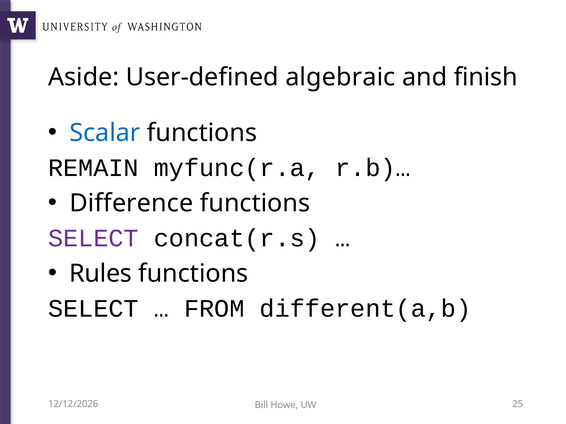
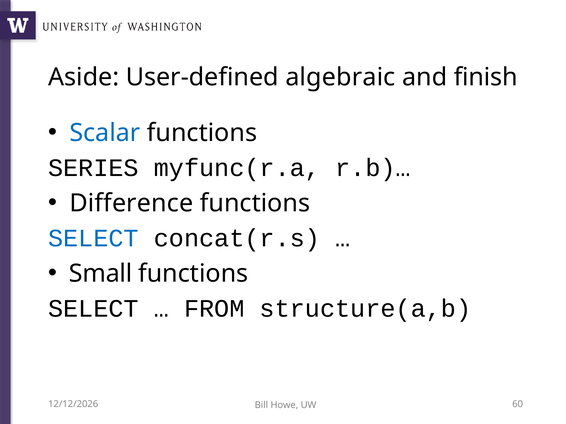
REMAIN: REMAIN -> SERIES
SELECT at (93, 239) colour: purple -> blue
Rules: Rules -> Small
different(a,b: different(a,b -> structure(a,b
25: 25 -> 60
